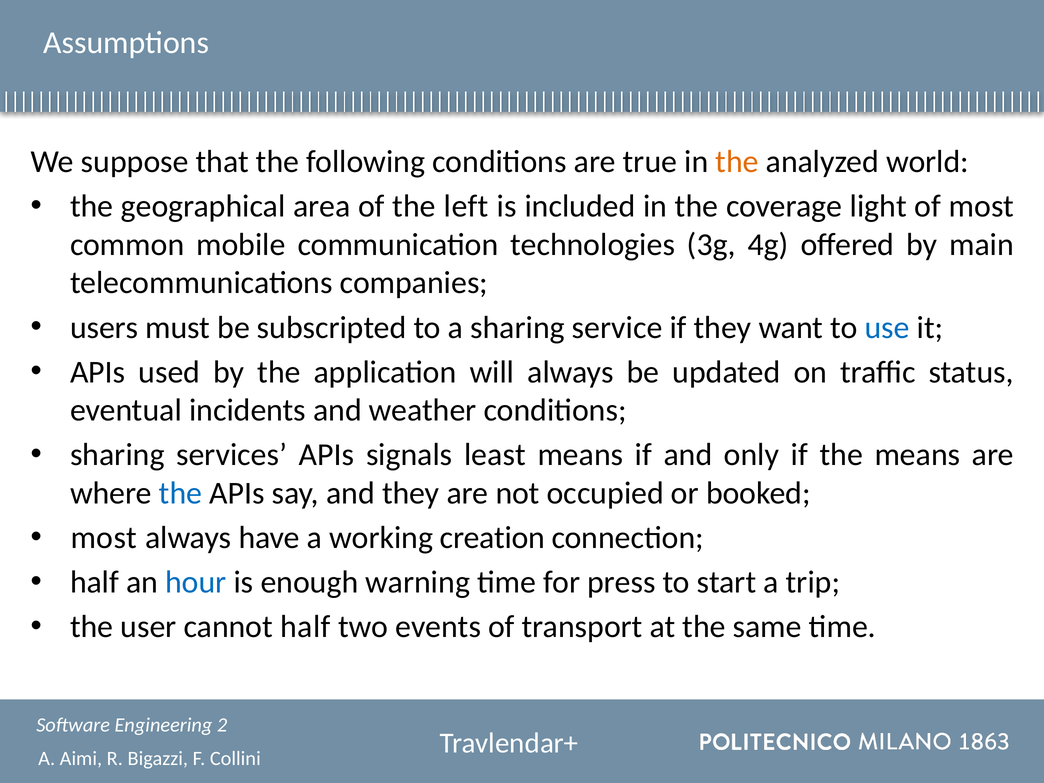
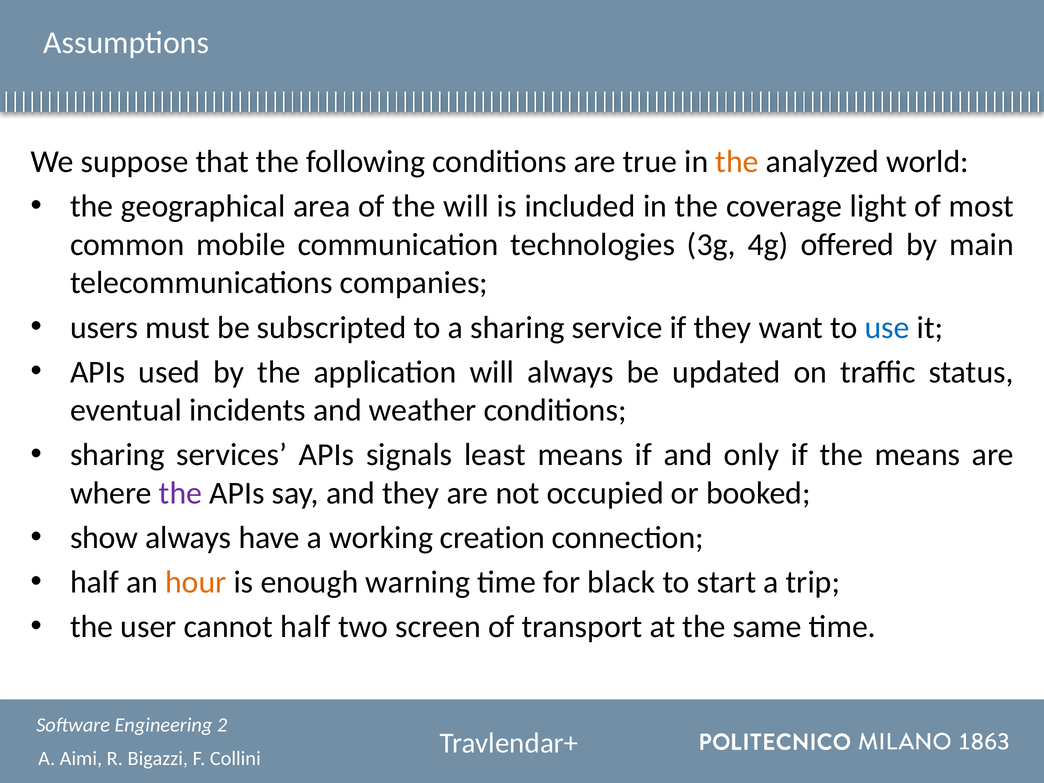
the left: left -> will
the at (181, 493) colour: blue -> purple
most at (104, 538): most -> show
hour colour: blue -> orange
press: press -> black
events: events -> screen
